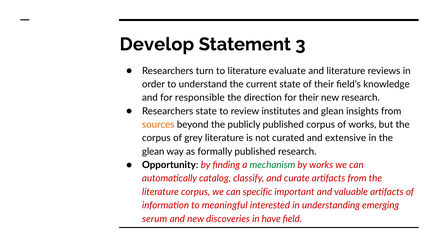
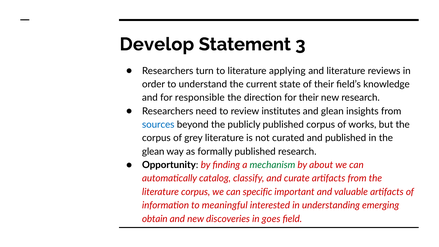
evaluate: evaluate -> applying
Researchers state: state -> need
sources colour: orange -> blue
and extensive: extensive -> published
by works: works -> about
serum: serum -> obtain
have: have -> goes
